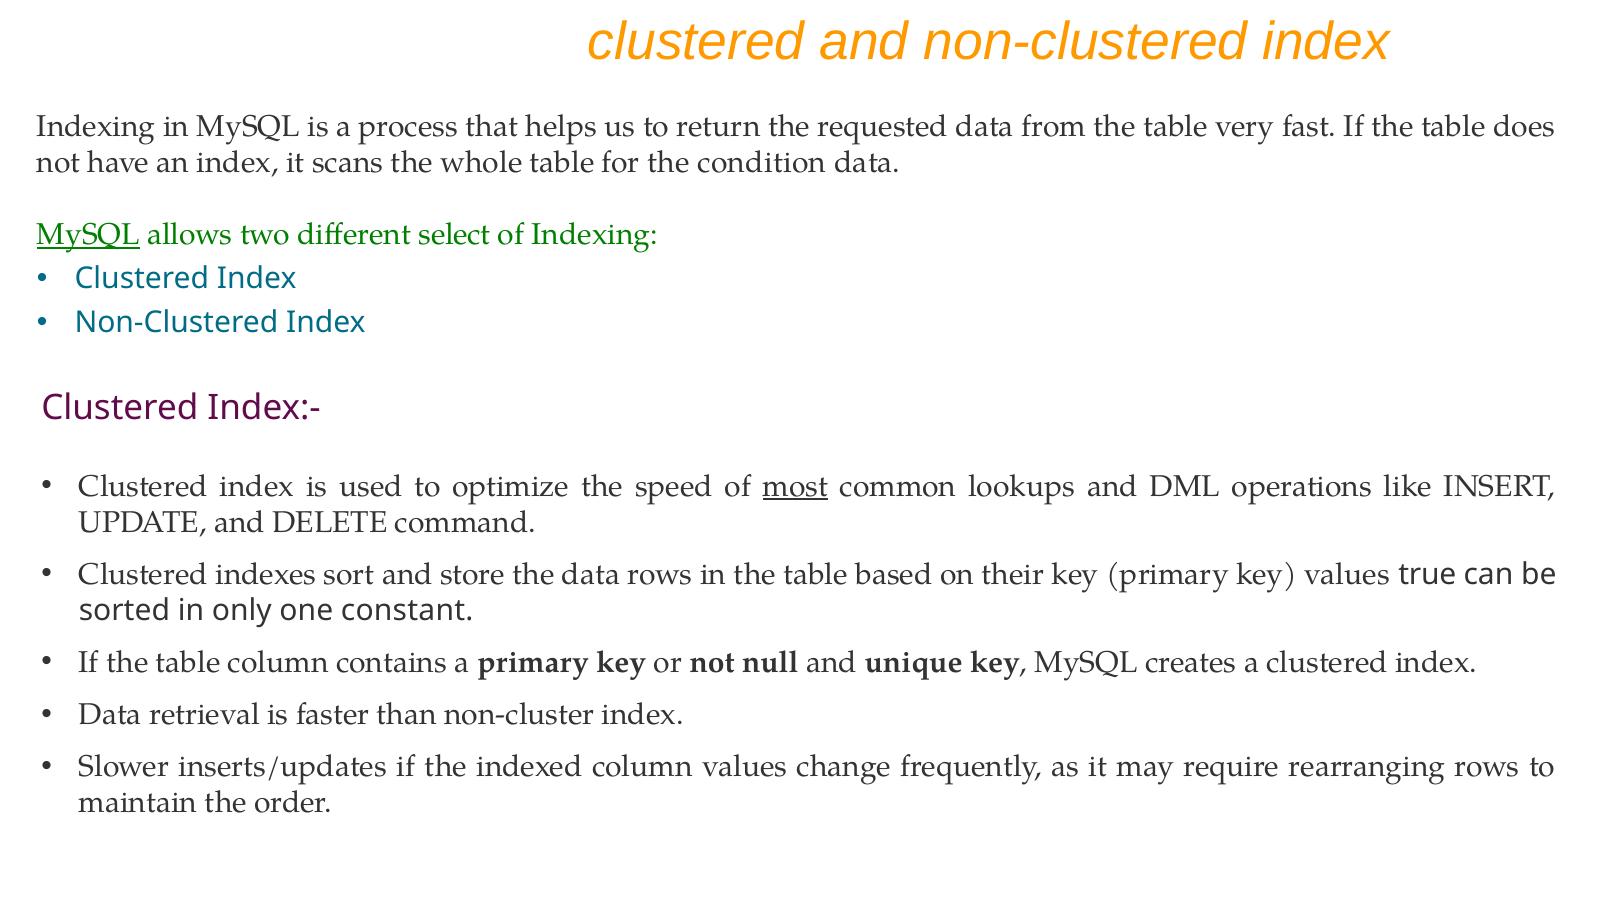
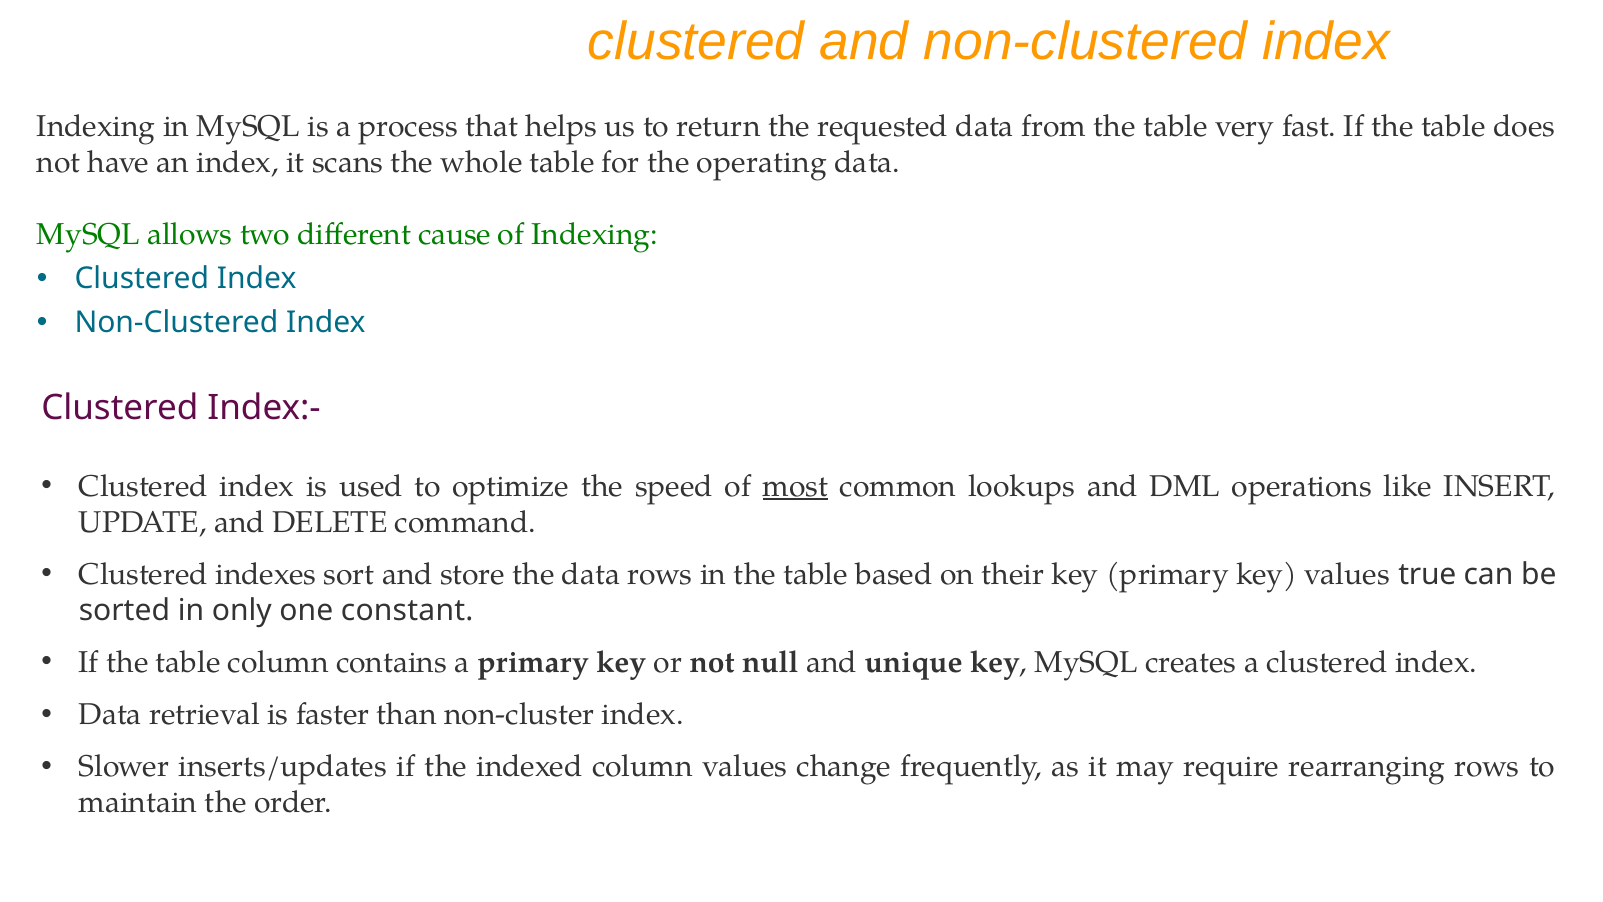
condition: condition -> operating
MySQL at (88, 235) underline: present -> none
select: select -> cause
